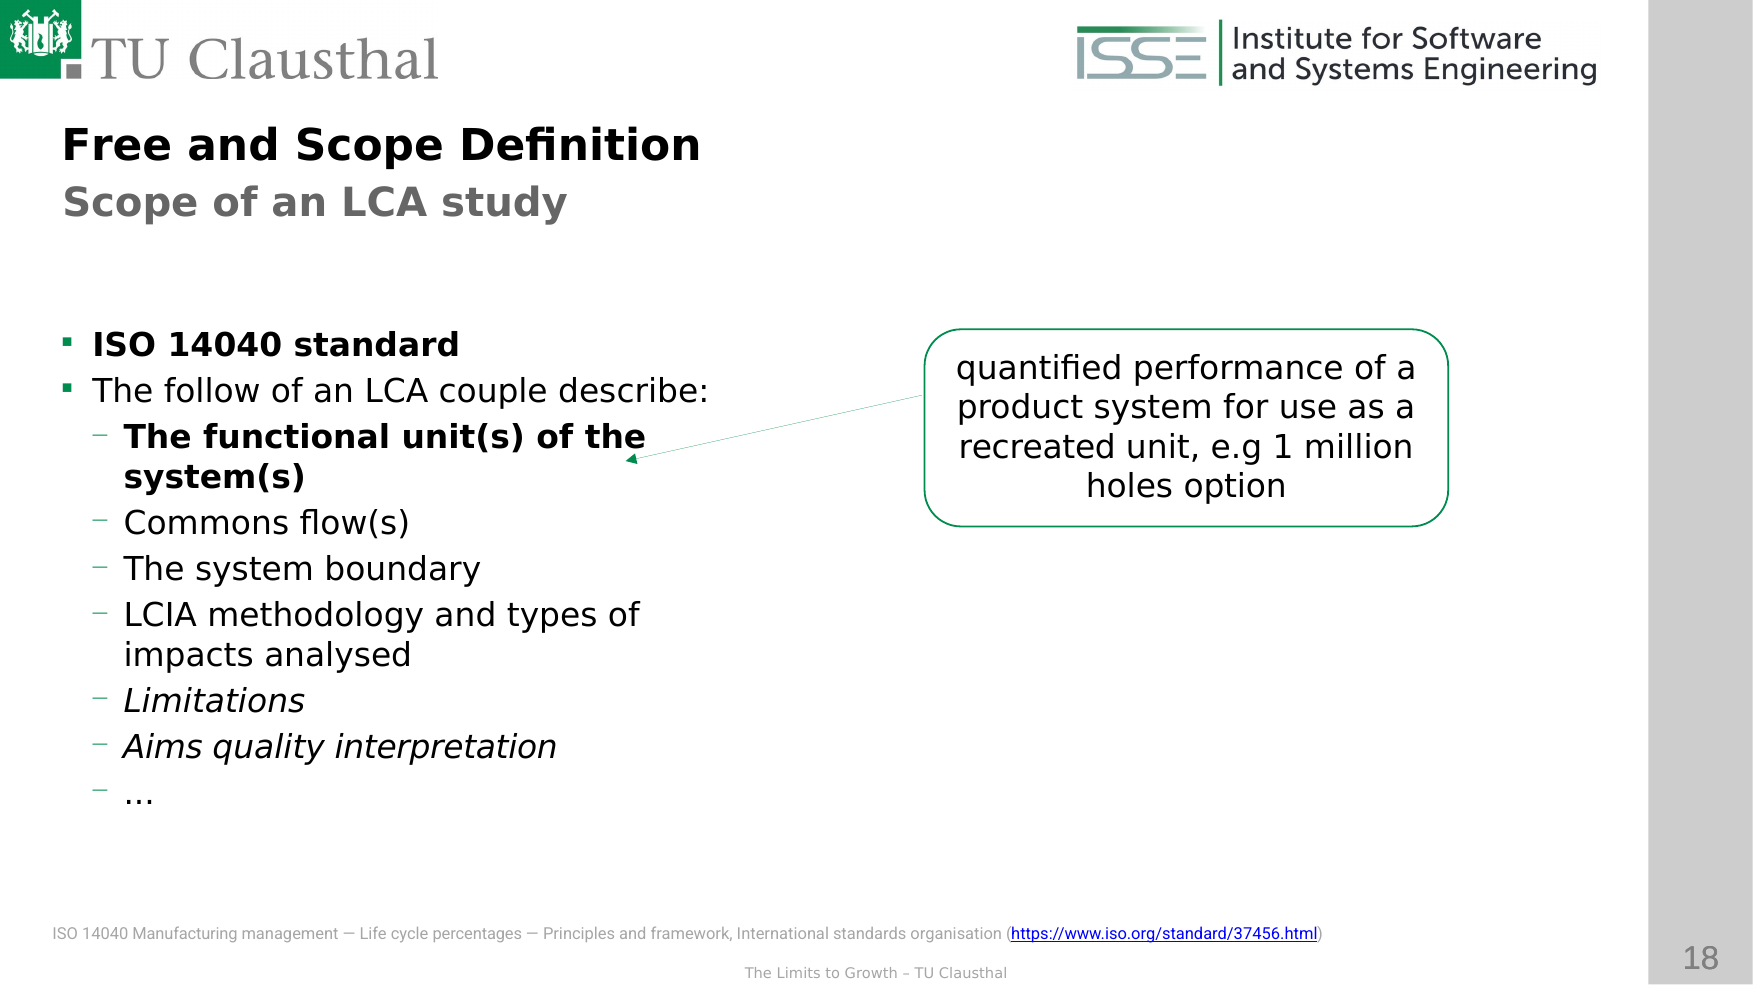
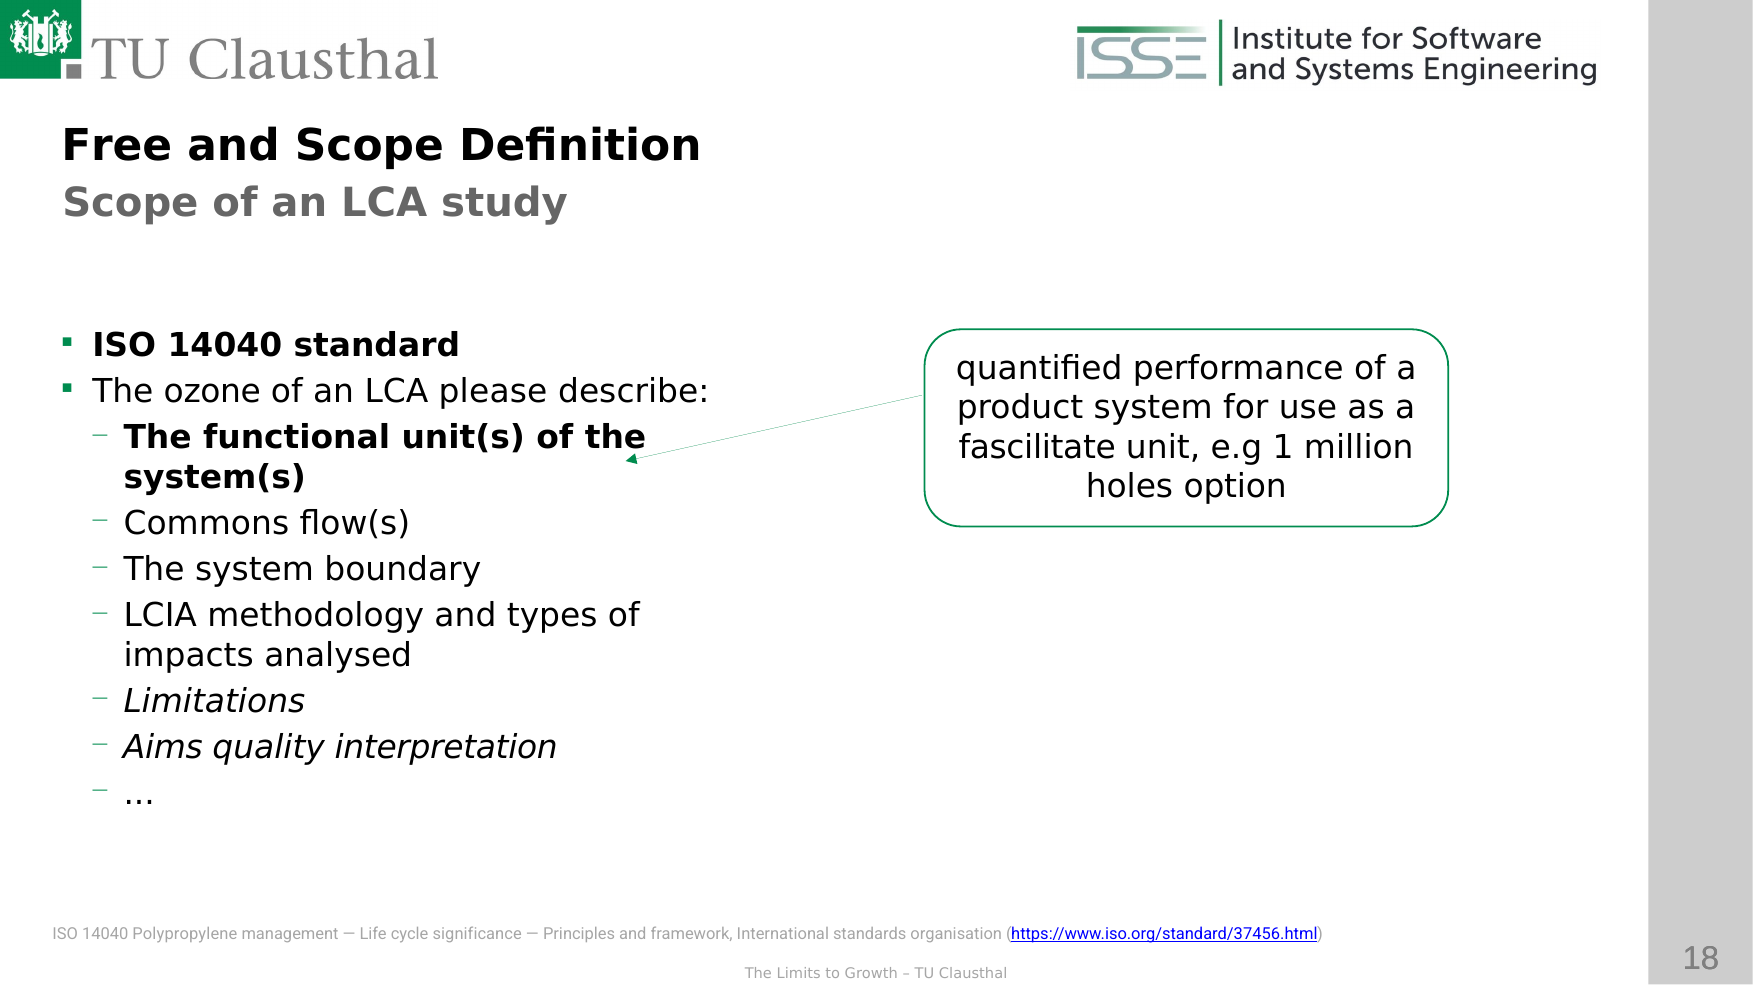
follow: follow -> ozone
couple: couple -> please
recreated: recreated -> fascilitate
Manufacturing: Manufacturing -> Polypropylene
percentages: percentages -> significance
